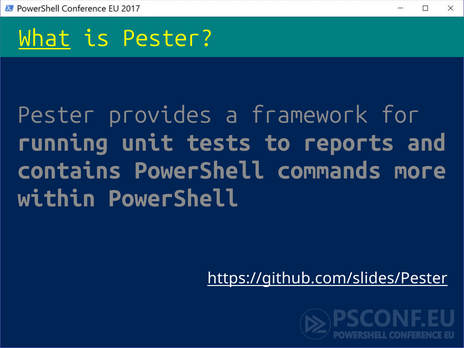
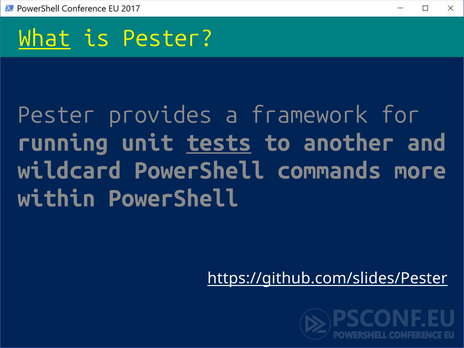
tests underline: none -> present
reports: reports -> another
contains: contains -> wildcard
